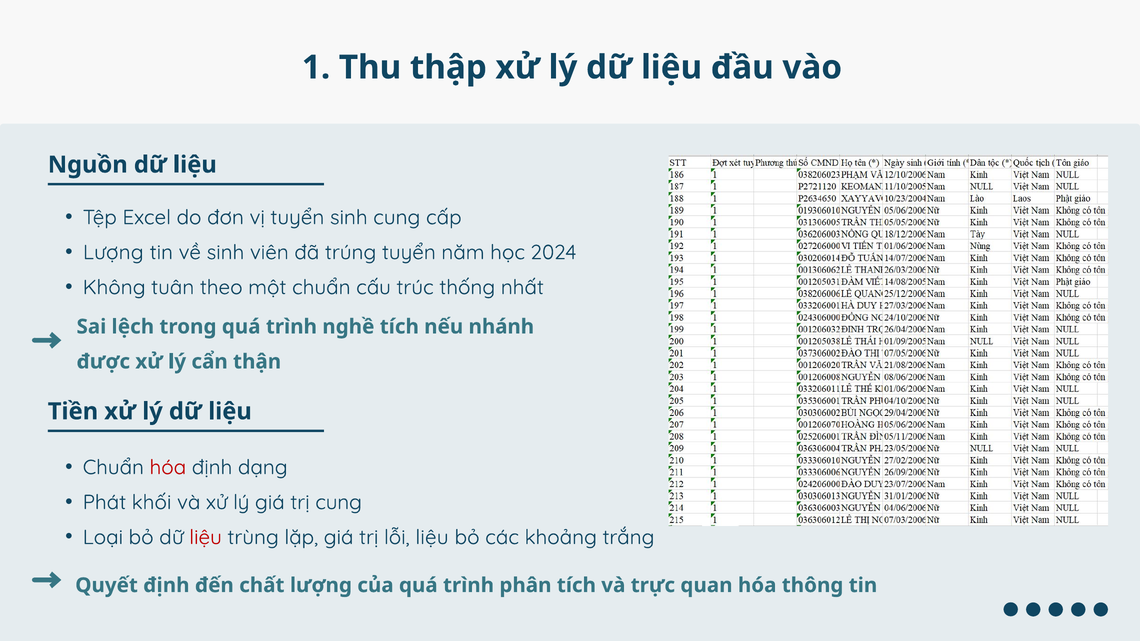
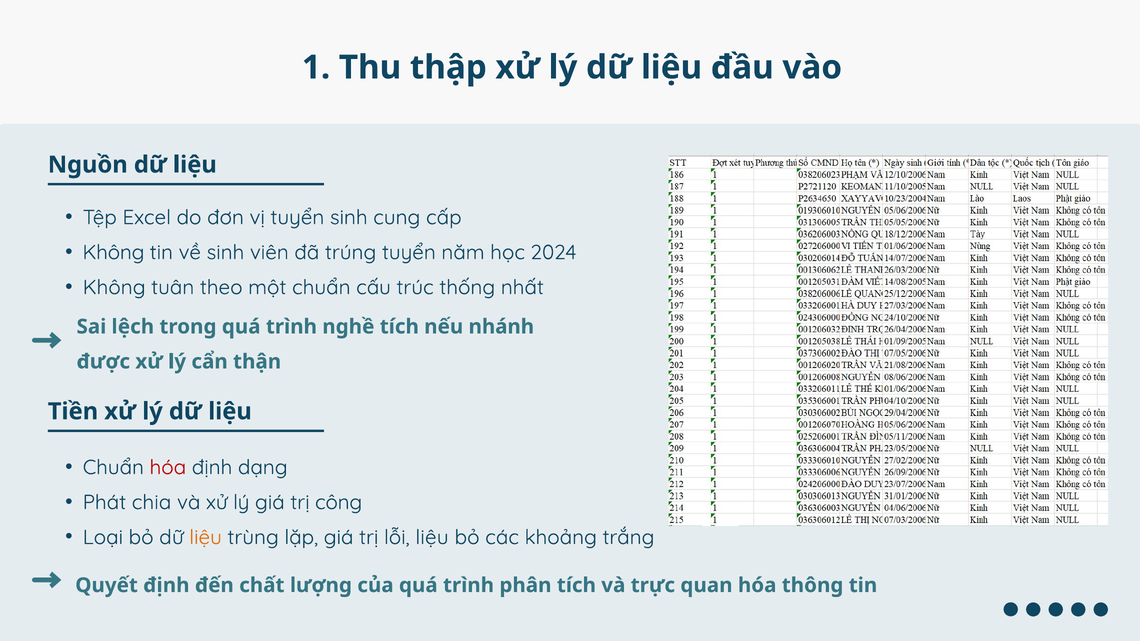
Lượng at (113, 253): Lượng -> Không
khối: khối -> chia
trị cung: cung -> công
liệu at (206, 538) colour: red -> orange
